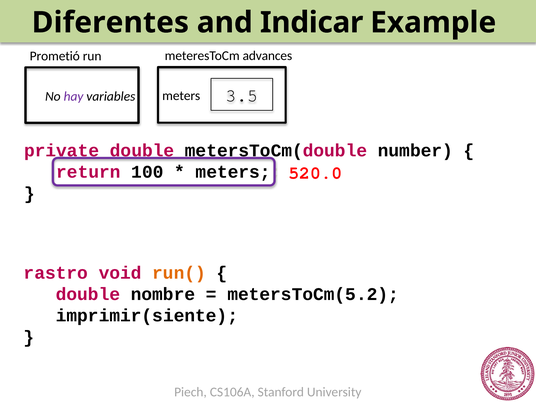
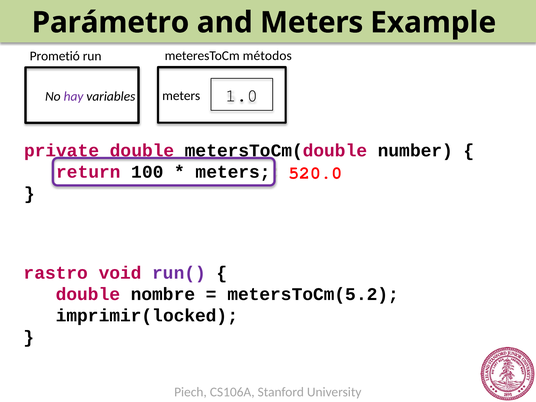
Diferentes: Diferentes -> Parámetro
and Indicar: Indicar -> Meters
advances: advances -> métodos
3.5: 3.5 -> 1.0
run( colour: orange -> purple
imprimir(siente: imprimir(siente -> imprimir(locked
